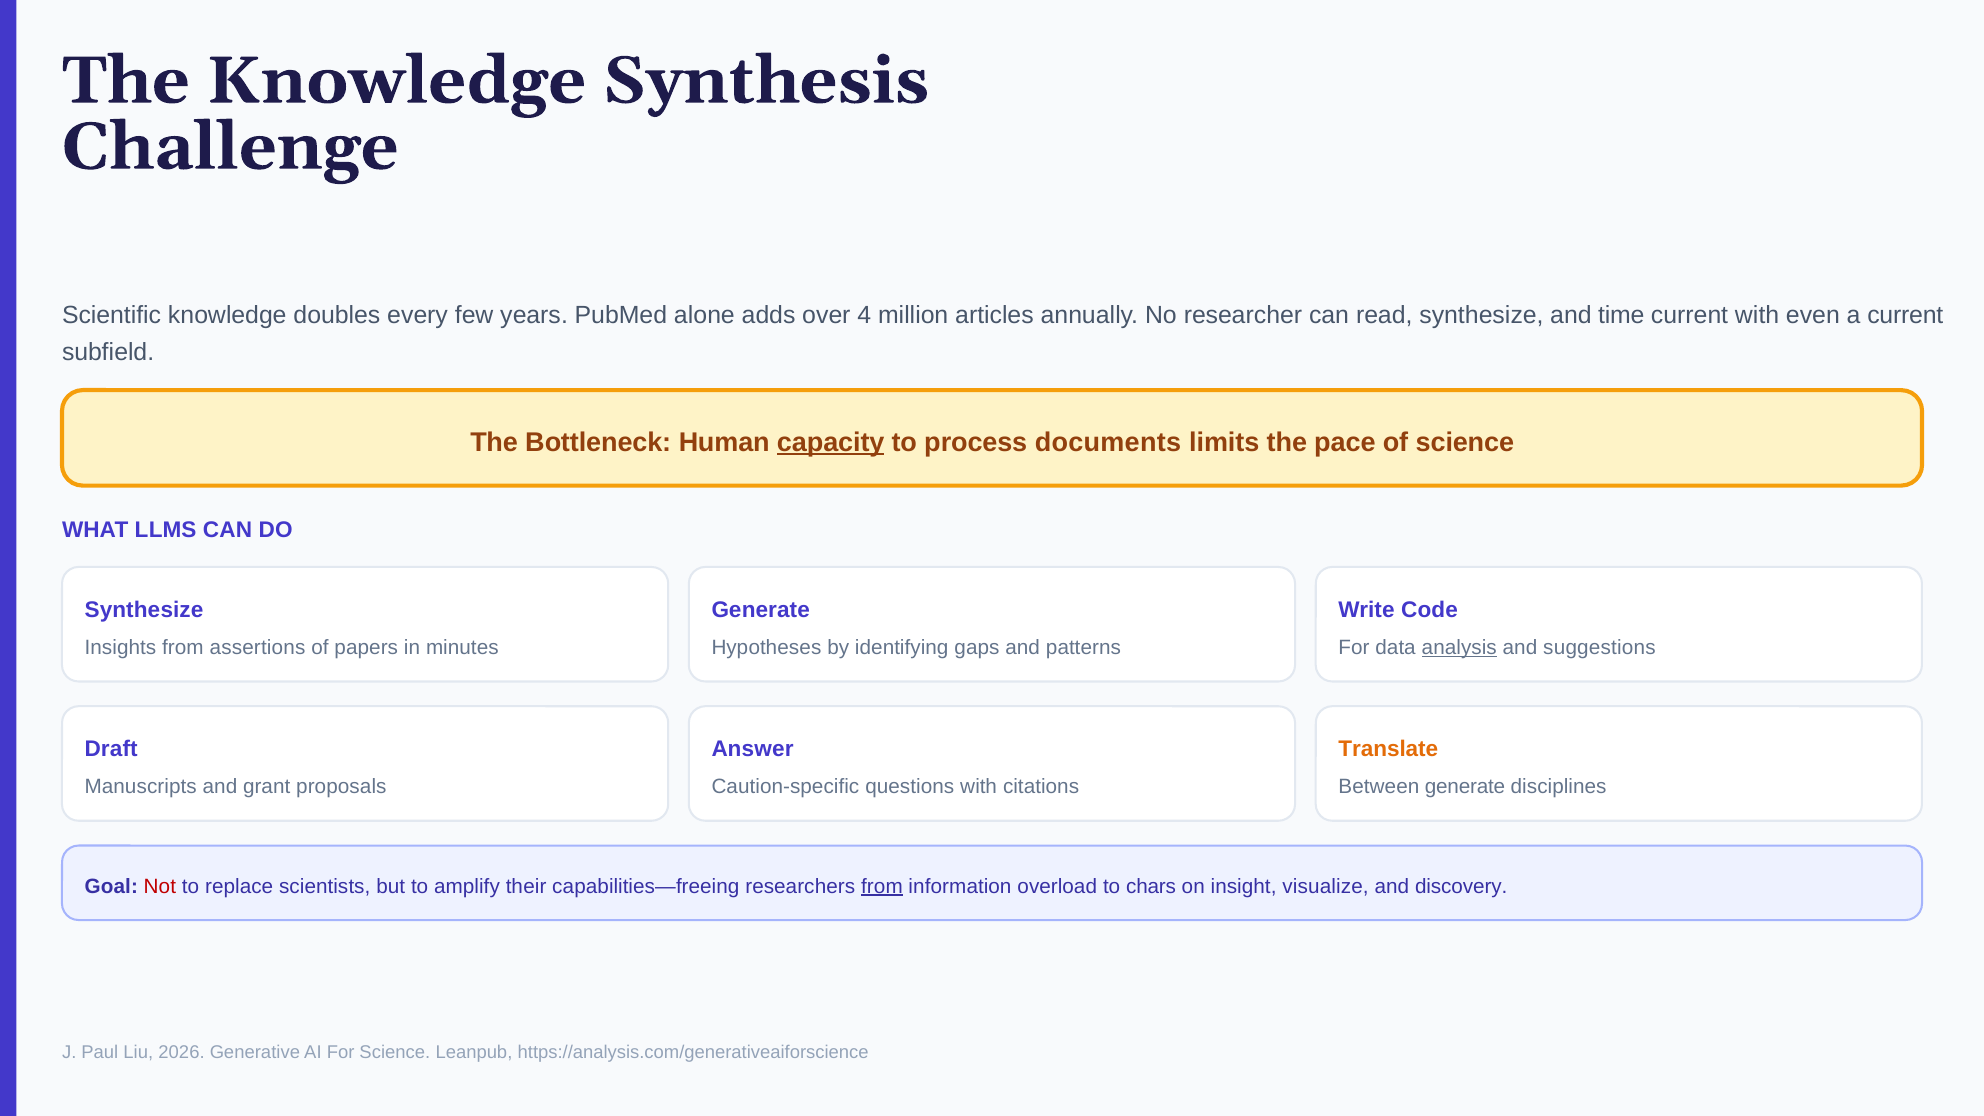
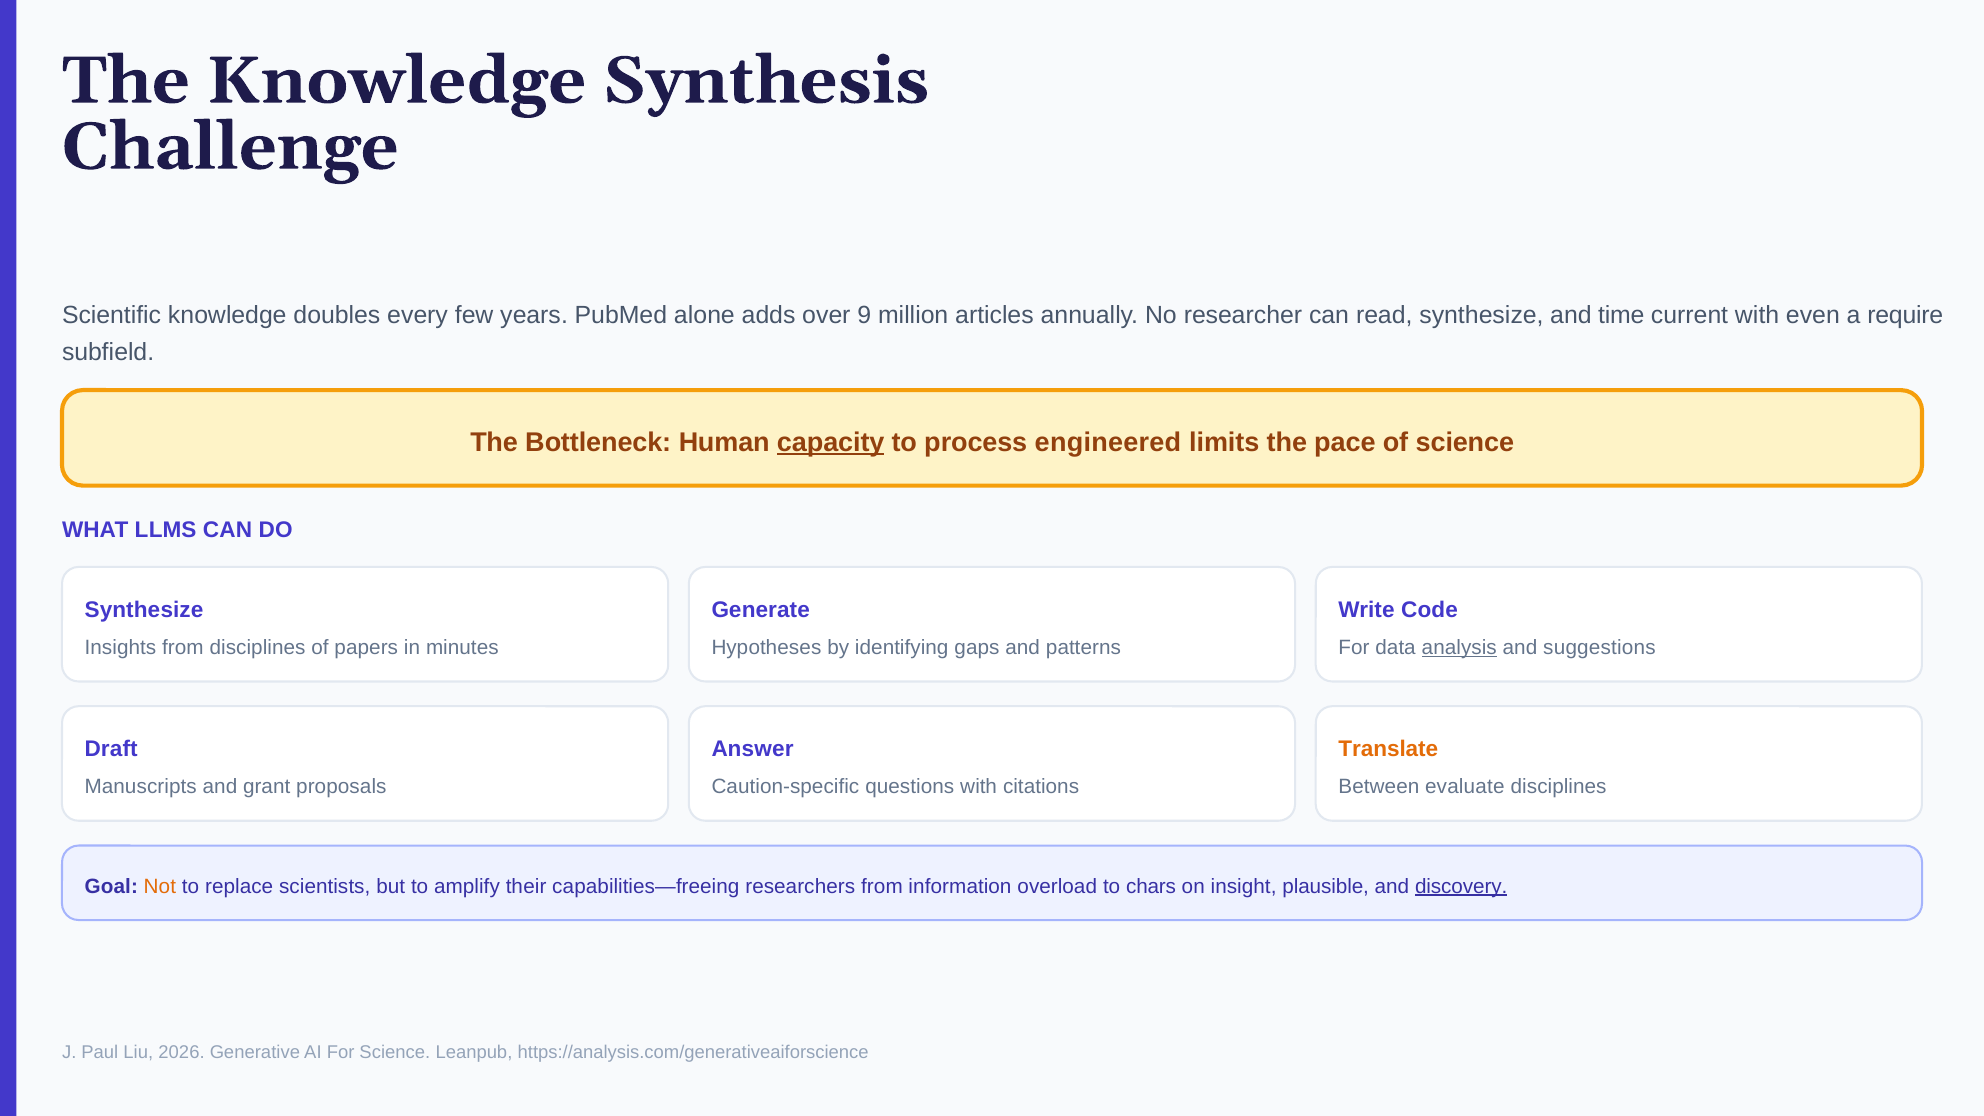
4: 4 -> 9
a current: current -> require
documents: documents -> engineered
from assertions: assertions -> disciplines
Between generate: generate -> evaluate
Not colour: red -> orange
from at (882, 886) underline: present -> none
visualize: visualize -> plausible
discovery underline: none -> present
